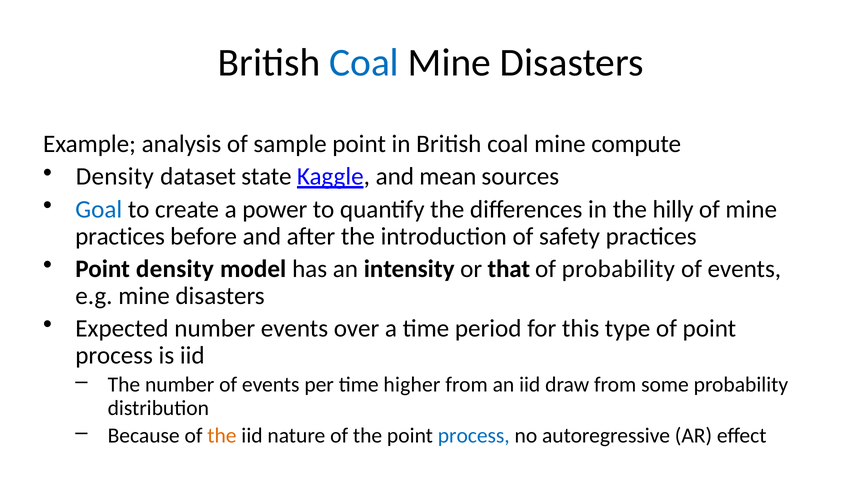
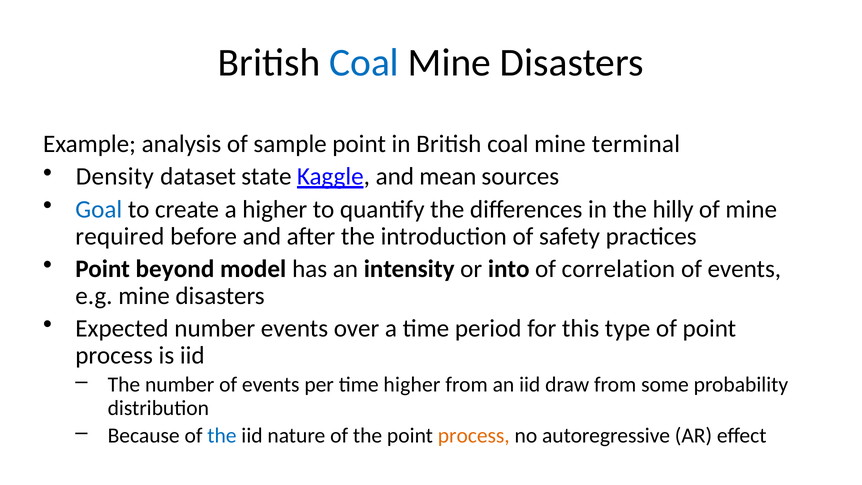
compute: compute -> terminal
a power: power -> higher
practices at (120, 236): practices -> required
Point density: density -> beyond
that: that -> into
of probability: probability -> correlation
the at (222, 436) colour: orange -> blue
process at (474, 436) colour: blue -> orange
